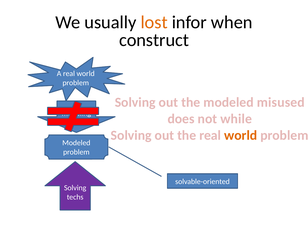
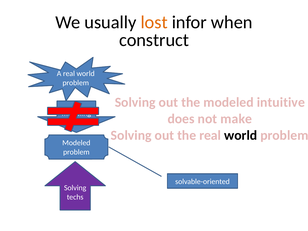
misused: misused -> intuitive
while: while -> make
world at (241, 135) colour: orange -> black
